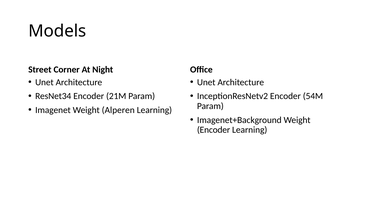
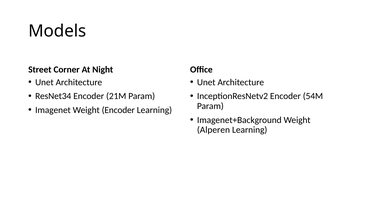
Weight Alperen: Alperen -> Encoder
Encoder at (214, 130): Encoder -> Alperen
